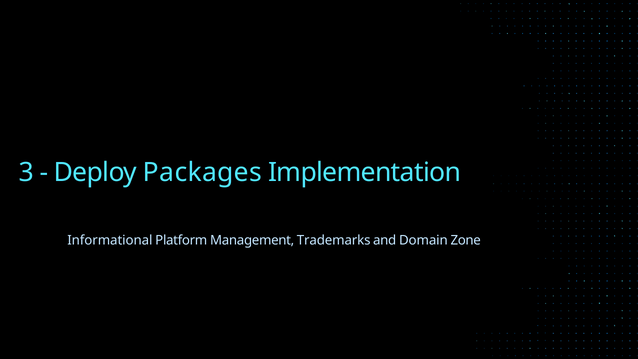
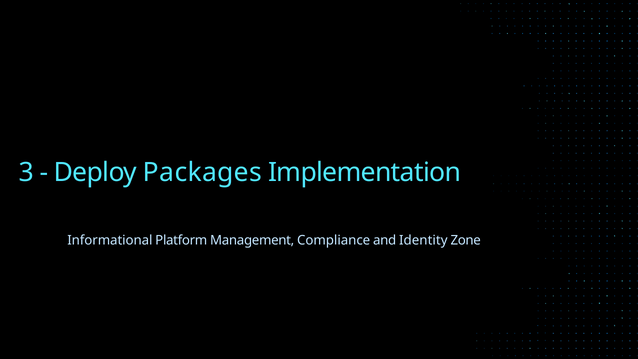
Trademarks: Trademarks -> Compliance
Domain: Domain -> Identity
